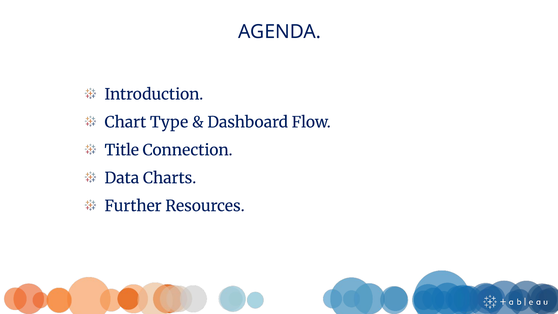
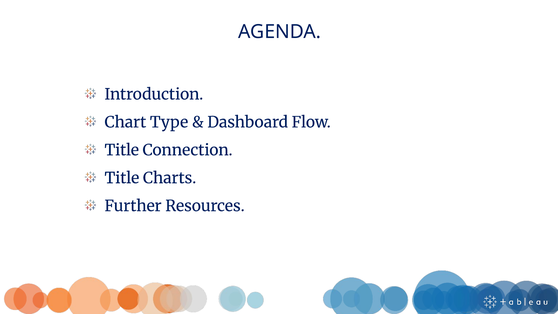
Data at (122, 178): Data -> Title
